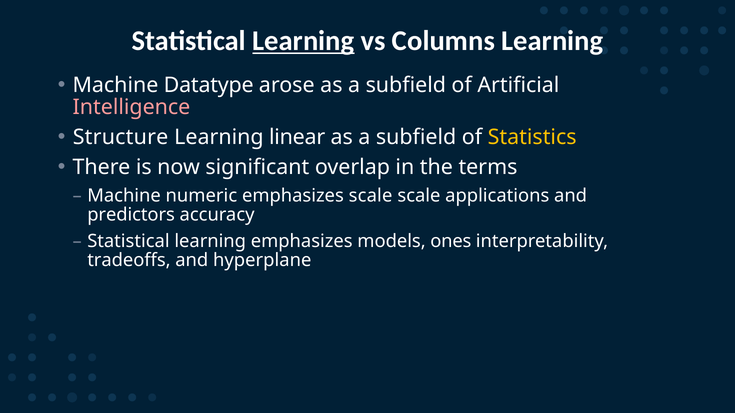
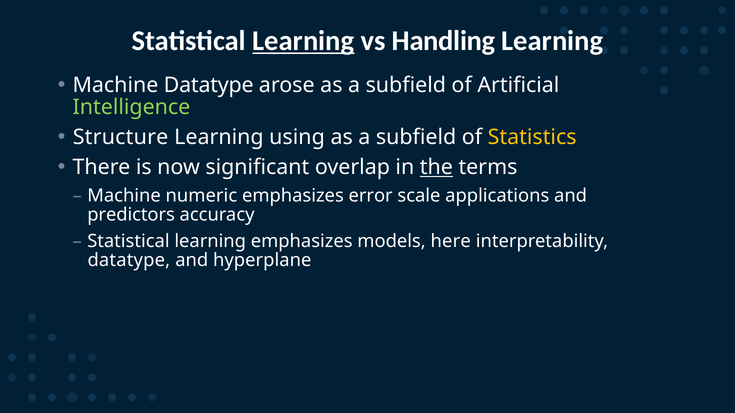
Columns: Columns -> Handling
Intelligence colour: pink -> light green
linear: linear -> using
the underline: none -> present
emphasizes scale: scale -> error
ones: ones -> here
tradeoffs at (129, 260): tradeoffs -> datatype
